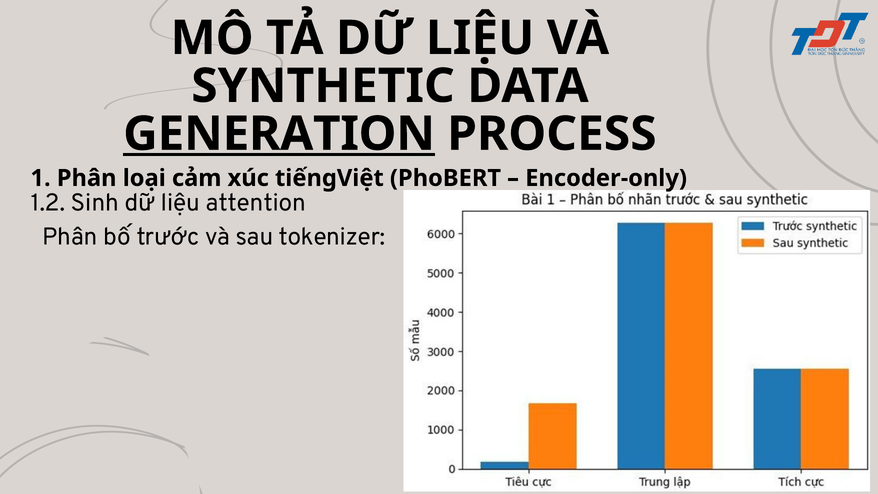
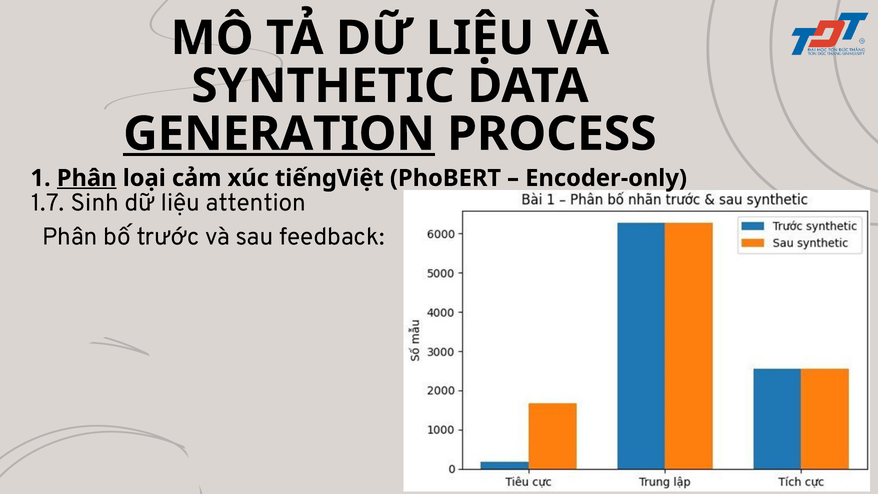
Phân at (87, 178) underline: none -> present
1.2: 1.2 -> 1.7
tokenizer: tokenizer -> feedback
